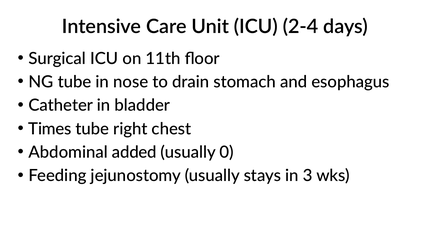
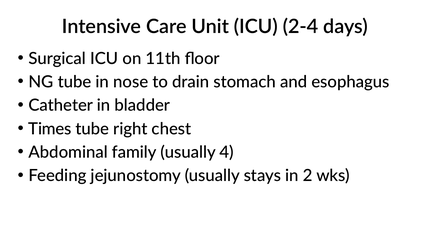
added: added -> family
0: 0 -> 4
3: 3 -> 2
